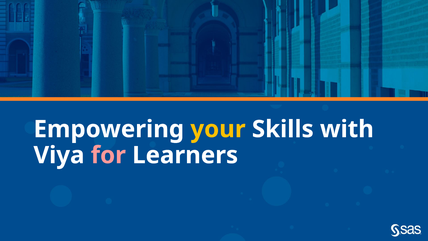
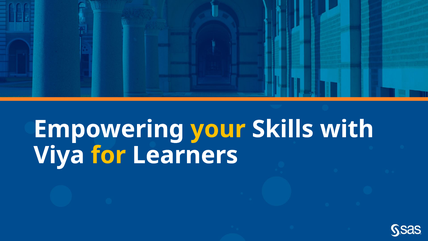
for colour: pink -> yellow
